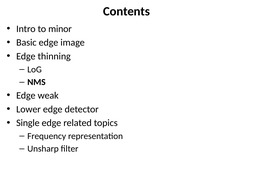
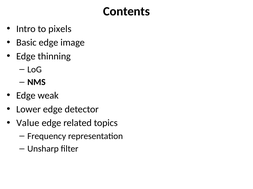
minor: minor -> pixels
Single: Single -> Value
